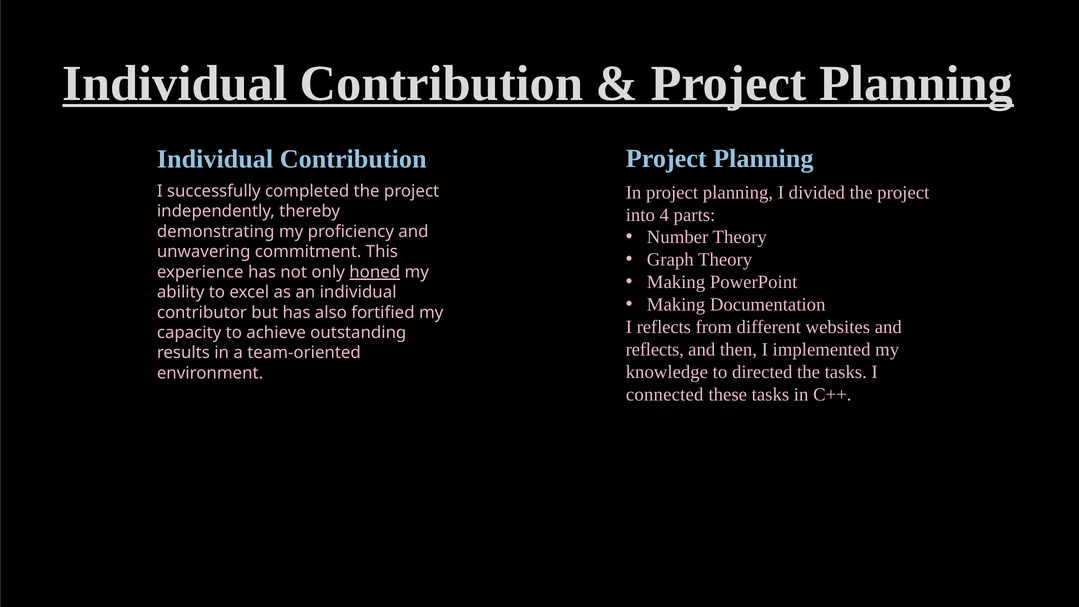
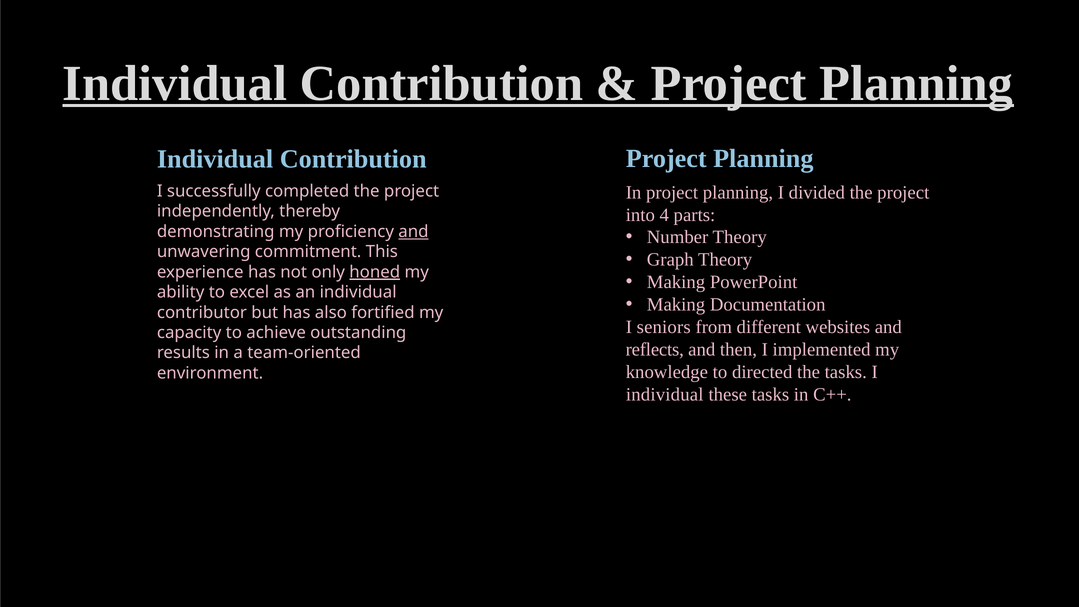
and at (413, 232) underline: none -> present
I reflects: reflects -> seniors
connected at (665, 395): connected -> individual
